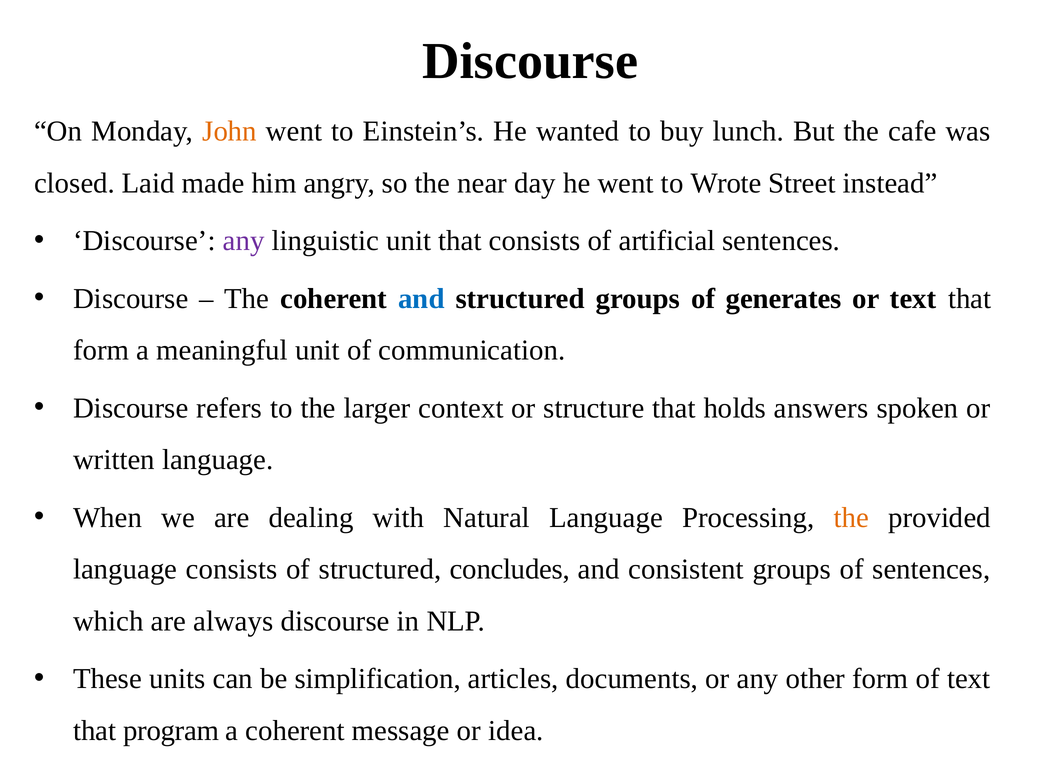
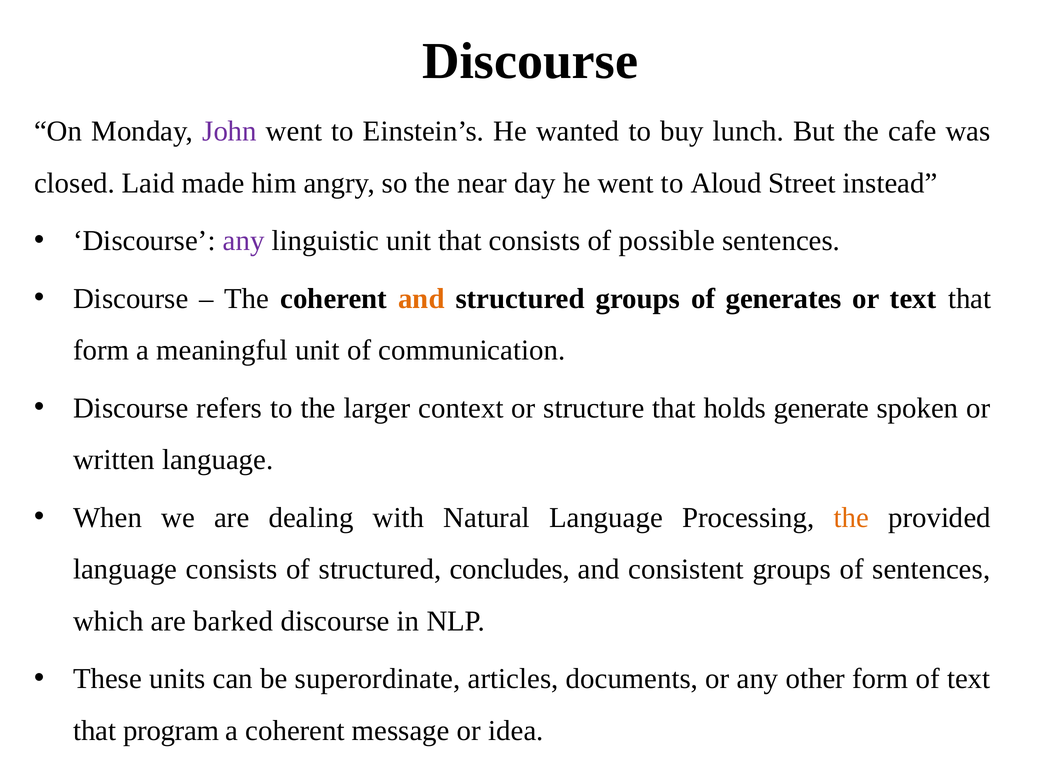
John colour: orange -> purple
Wrote: Wrote -> Aloud
artificial: artificial -> possible
and at (421, 299) colour: blue -> orange
answers: answers -> generate
always: always -> barked
simplification: simplification -> superordinate
